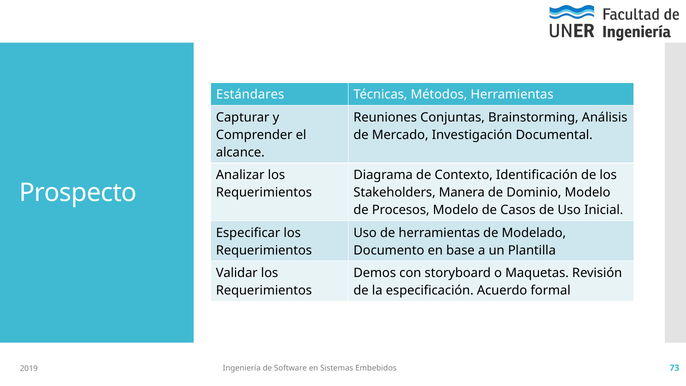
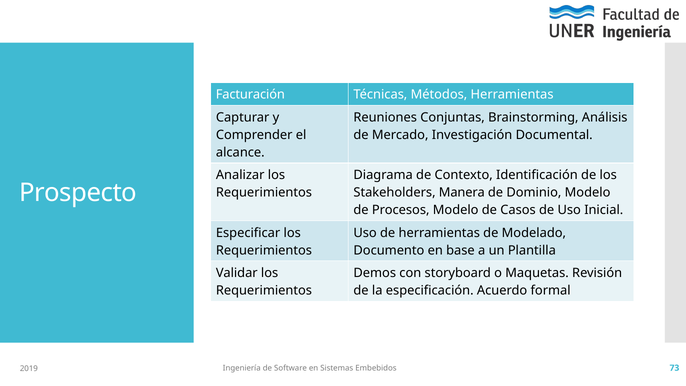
Estándares: Estándares -> Facturación
